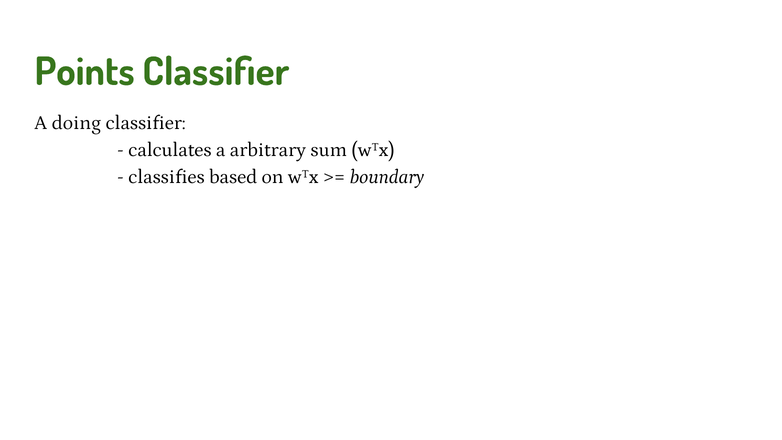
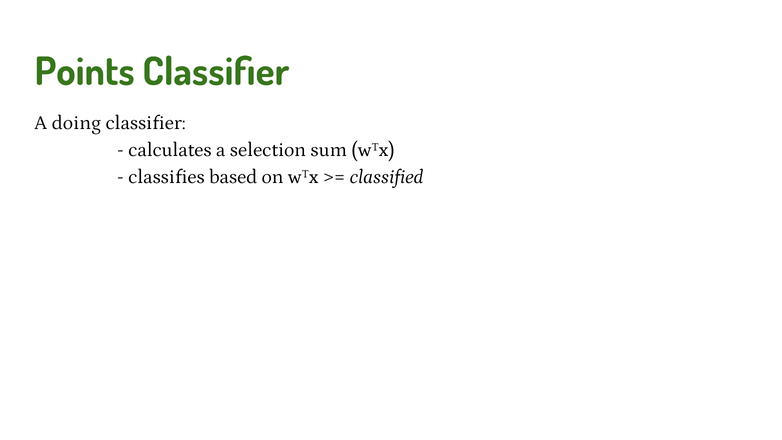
arbitrary: arbitrary -> selection
boundary: boundary -> classified
